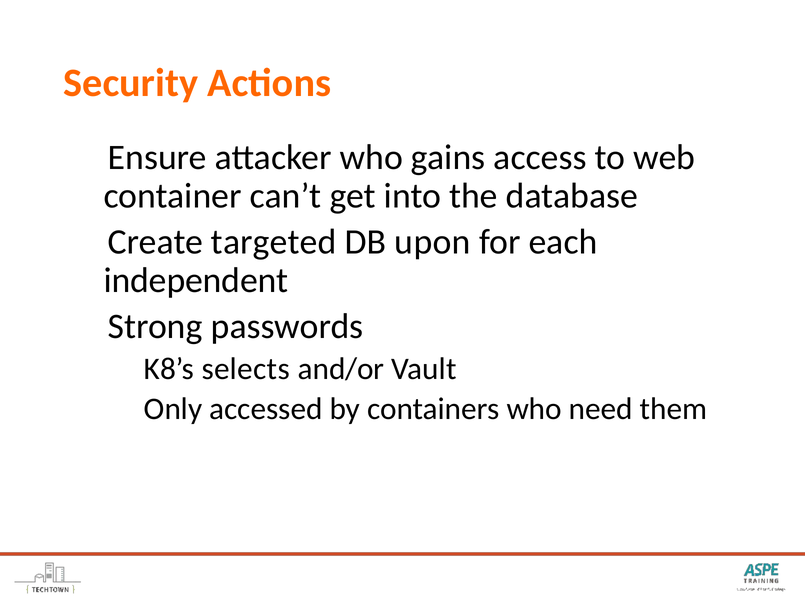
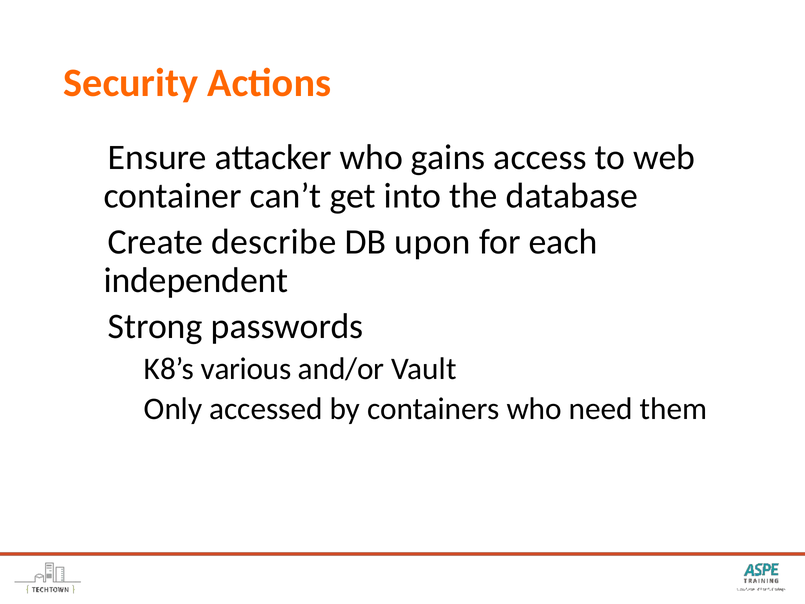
targeted: targeted -> describe
selects: selects -> various
